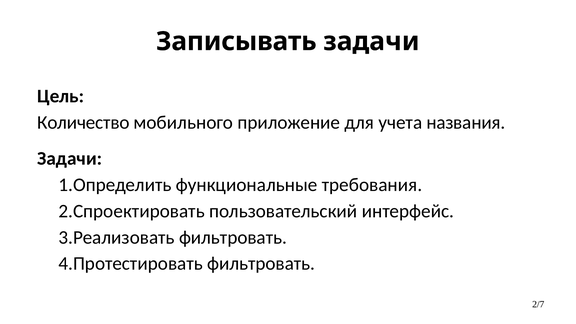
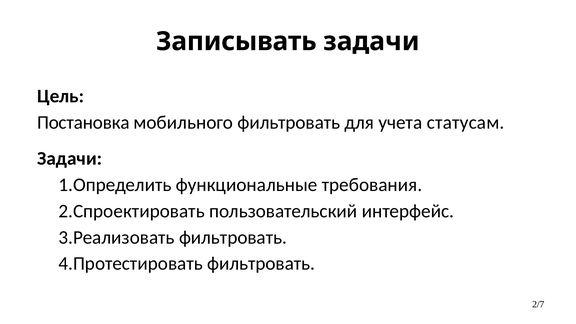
Количество: Количество -> Постановка
мобильного приложение: приложение -> фильтровать
названия: названия -> статусам
